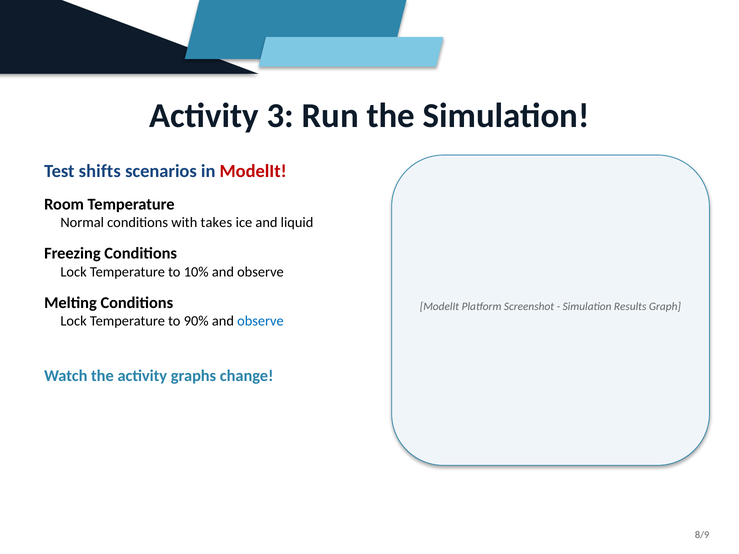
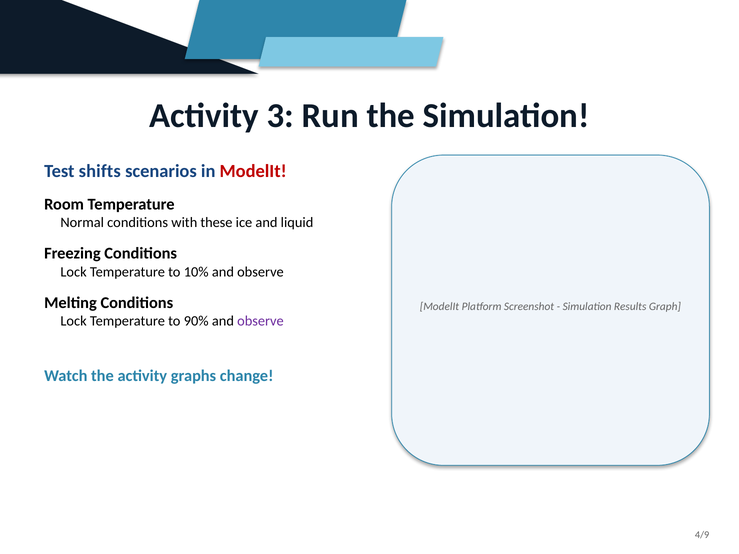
takes: takes -> these
observe at (260, 321) colour: blue -> purple
8/9: 8/9 -> 4/9
